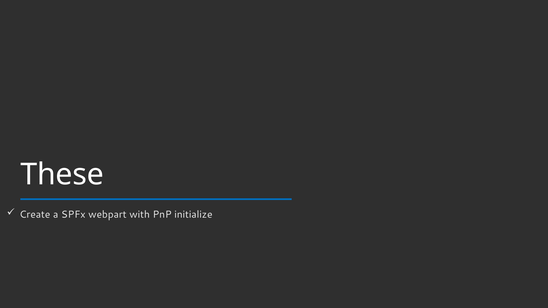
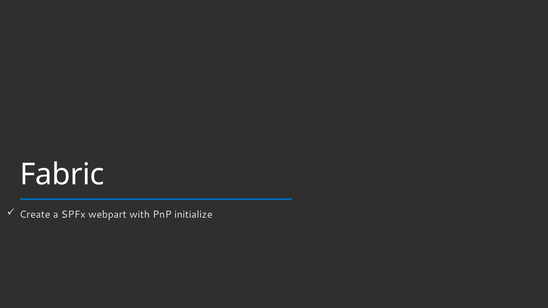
These: These -> Fabric
